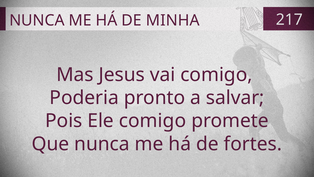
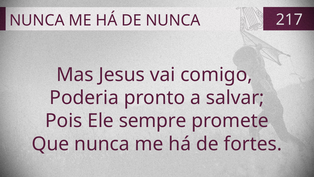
DE MINHA: MINHA -> NUNCA
Ele comigo: comigo -> sempre
